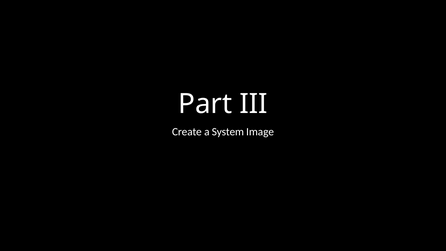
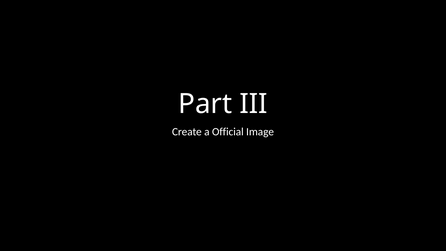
System: System -> Official
